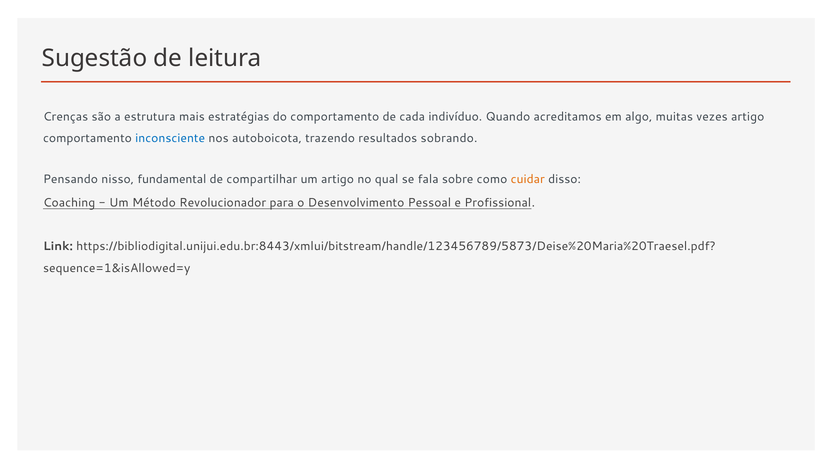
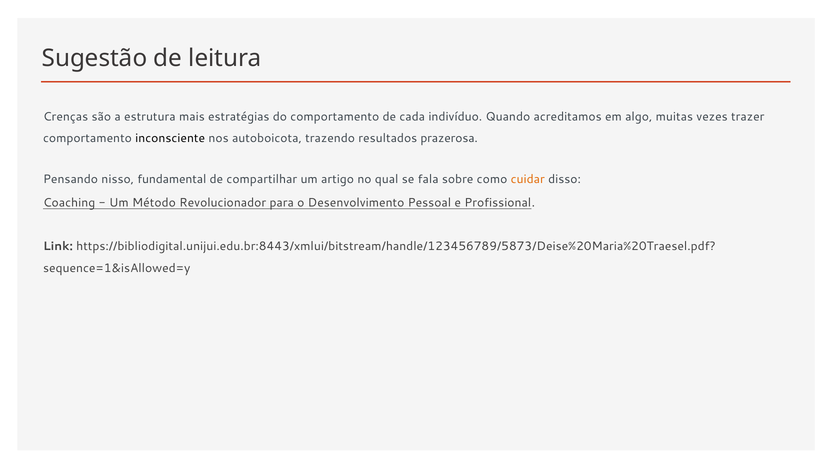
vezes artigo: artigo -> trazer
inconsciente colour: blue -> black
sobrando: sobrando -> prazerosa
